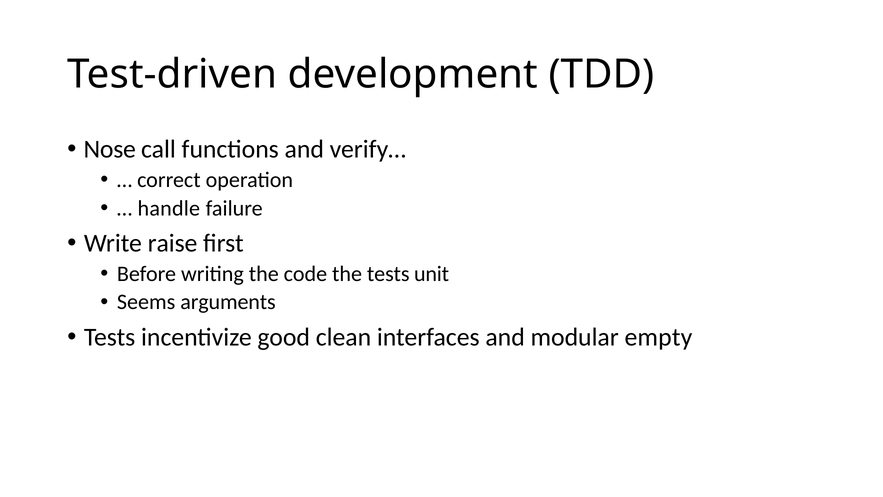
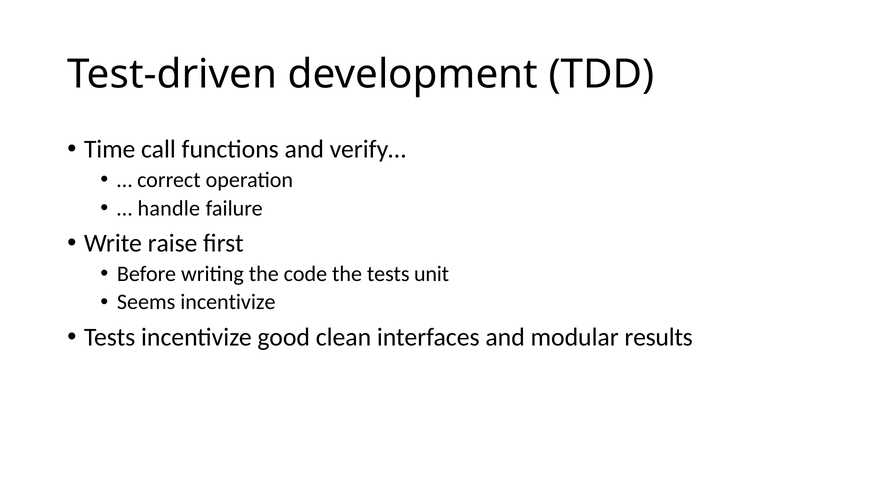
Nose: Nose -> Time
Seems arguments: arguments -> incentivize
empty: empty -> results
